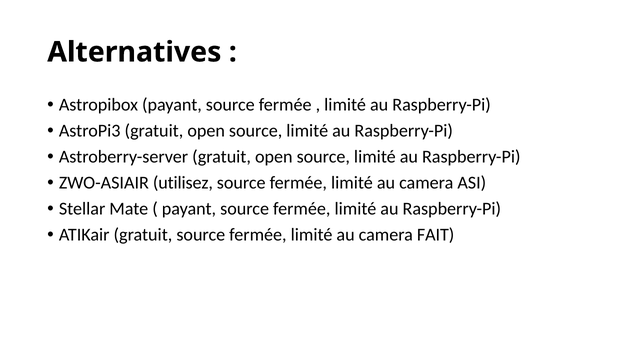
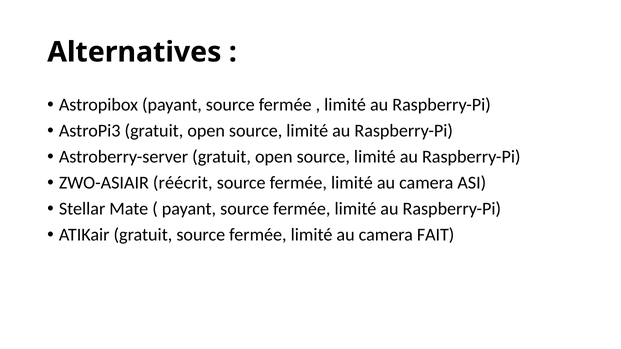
utilisez: utilisez -> réécrit
